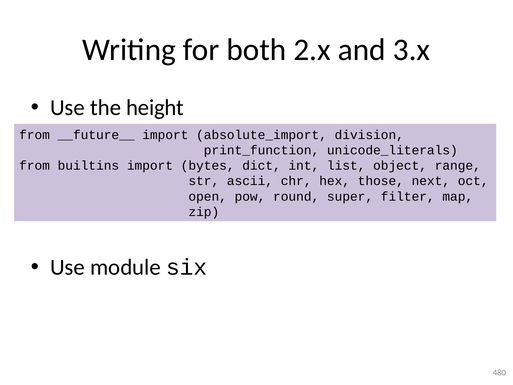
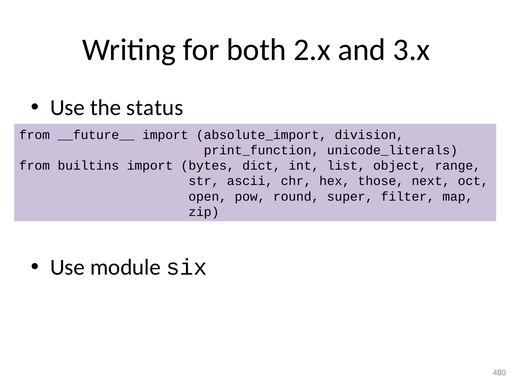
height: height -> status
